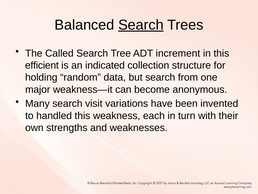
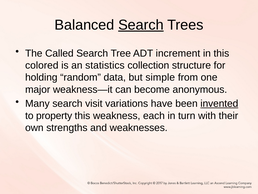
efficient: efficient -> colored
indicated: indicated -> statistics
but search: search -> simple
invented underline: none -> present
handled: handled -> property
